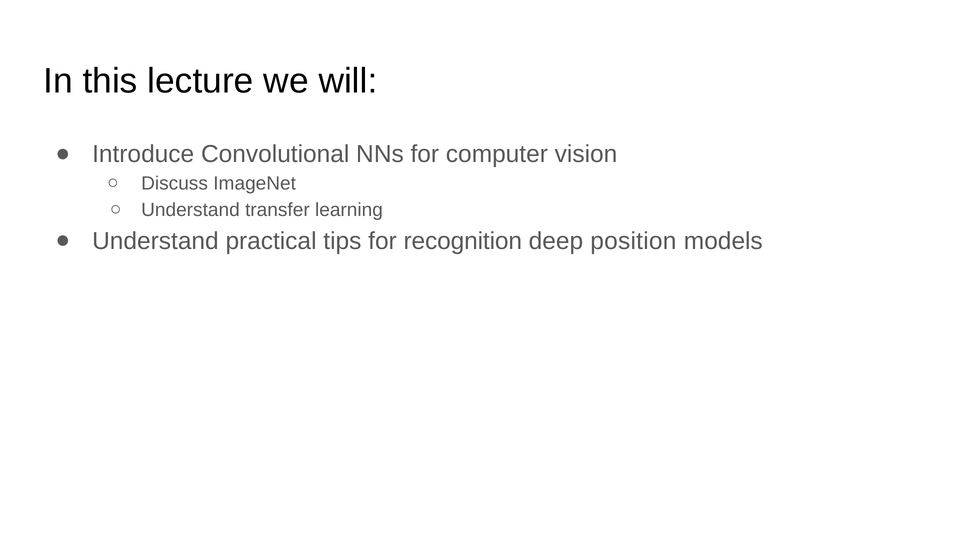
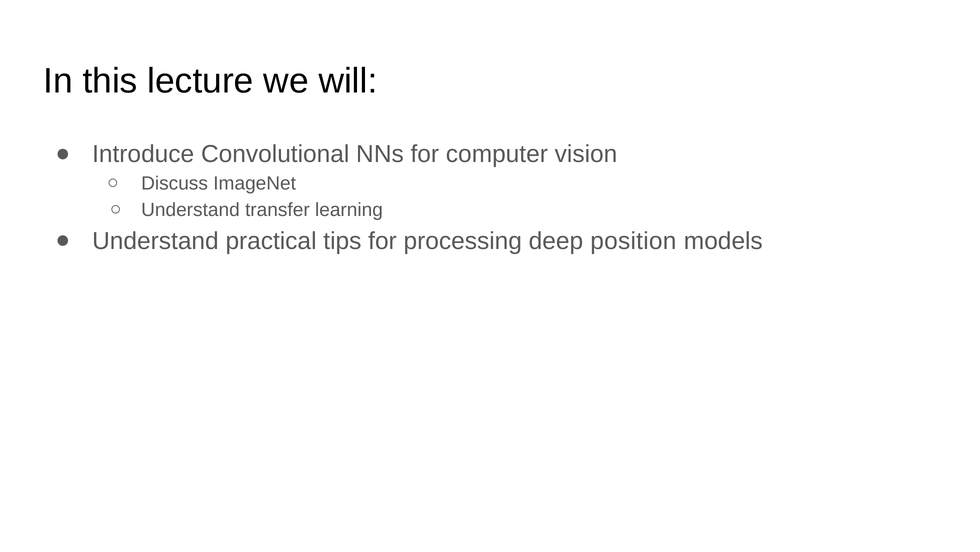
recognition: recognition -> processing
